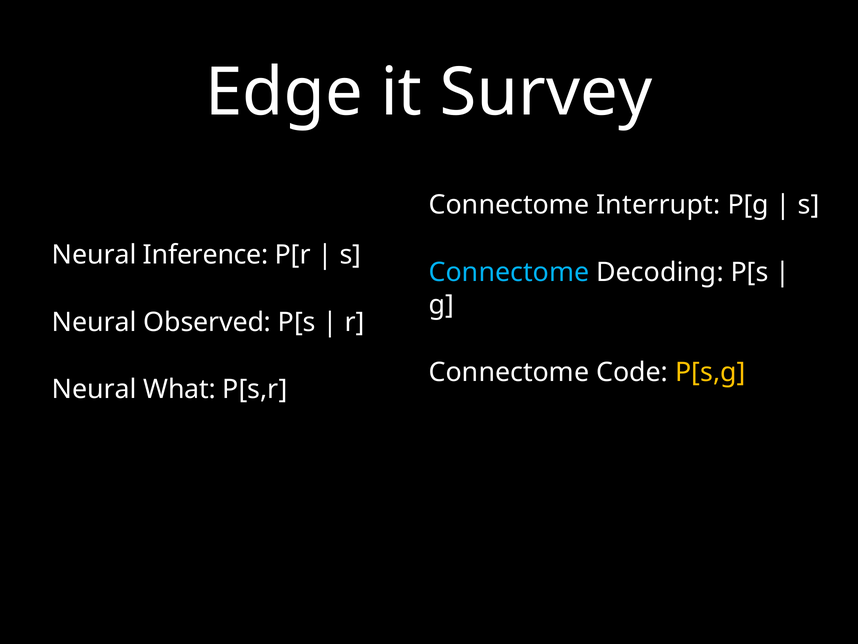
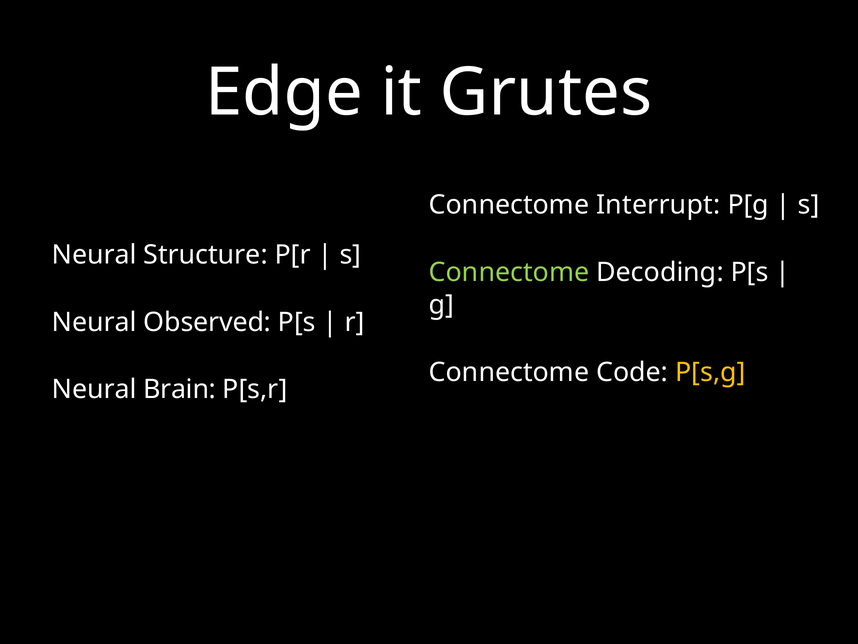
Survey: Survey -> Grutes
Inference: Inference -> Structure
Connectome at (509, 272) colour: light blue -> light green
What: What -> Brain
